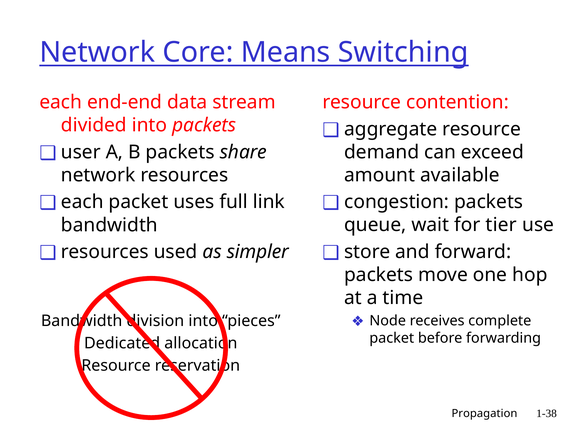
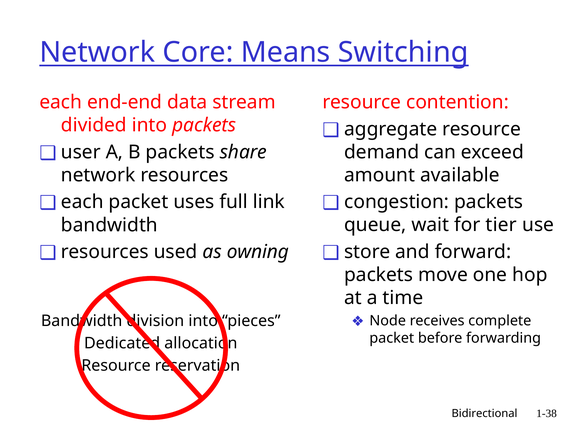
simpler: simpler -> owning
Propagation: Propagation -> Bidirectional
